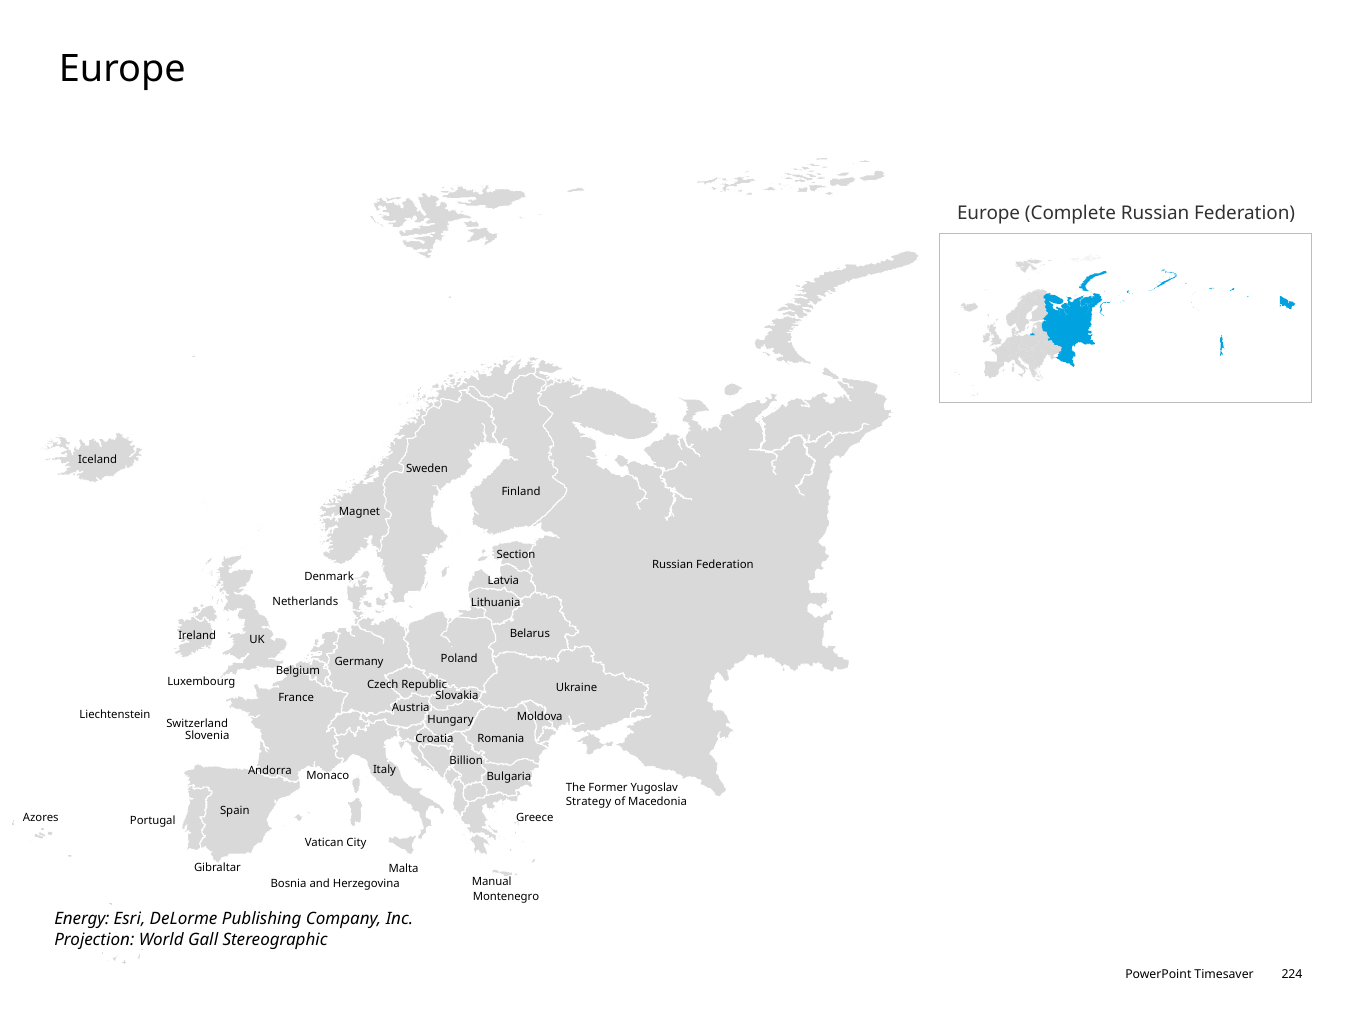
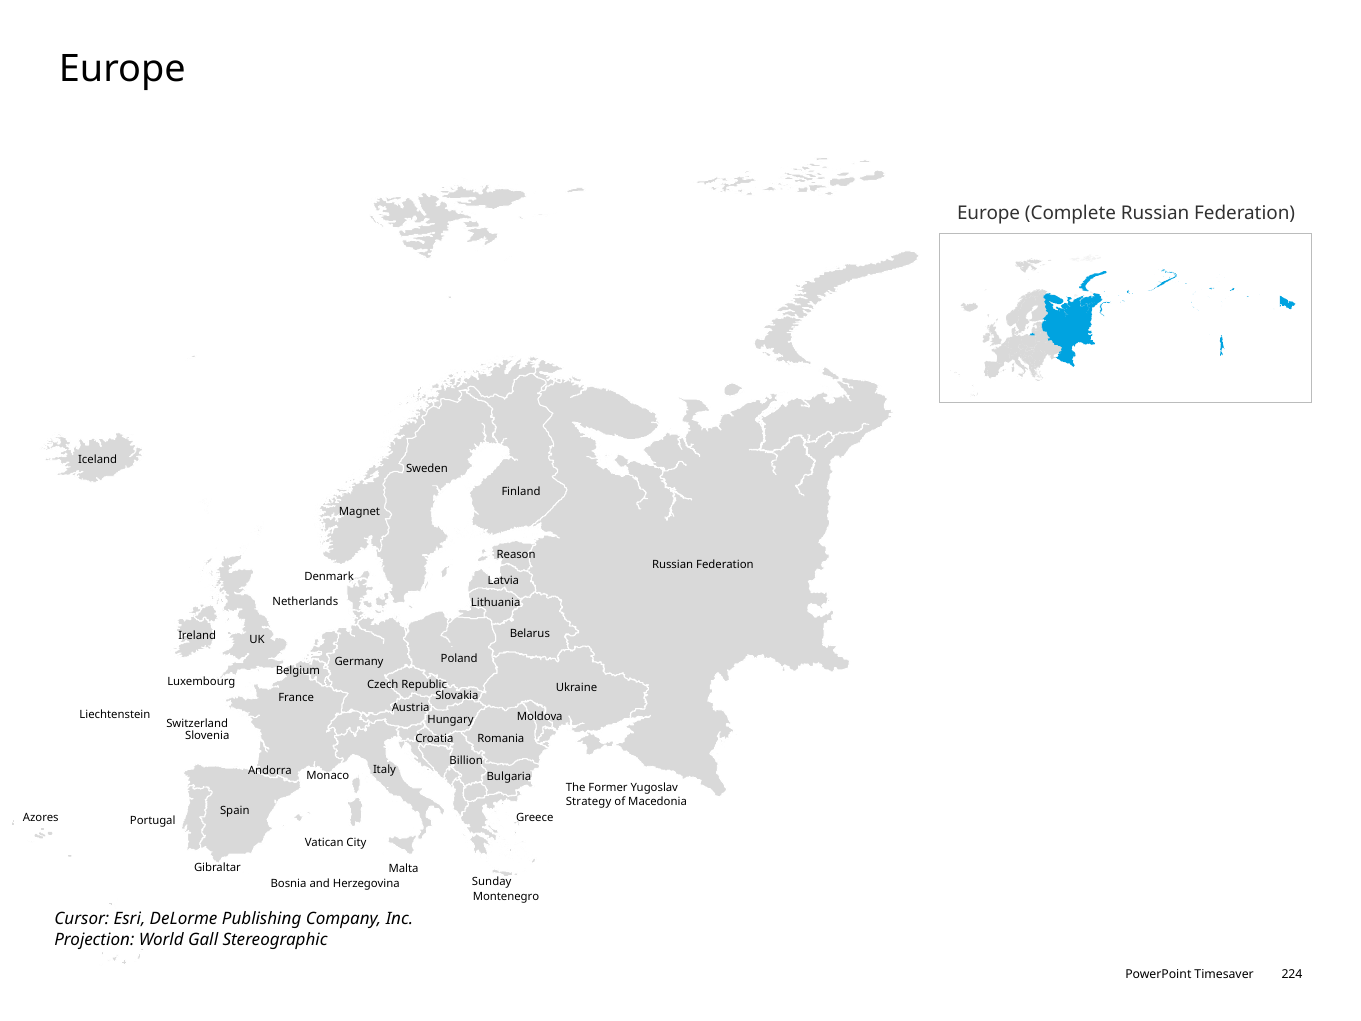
Section: Section -> Reason
Manual: Manual -> Sunday
Energy: Energy -> Cursor
